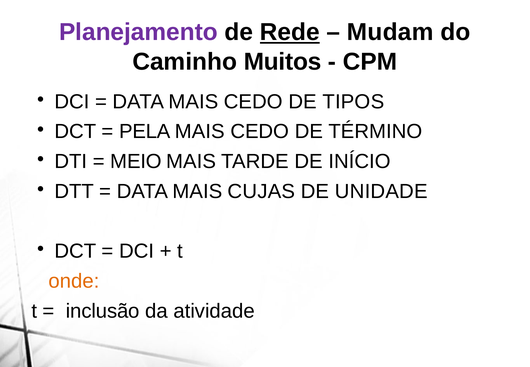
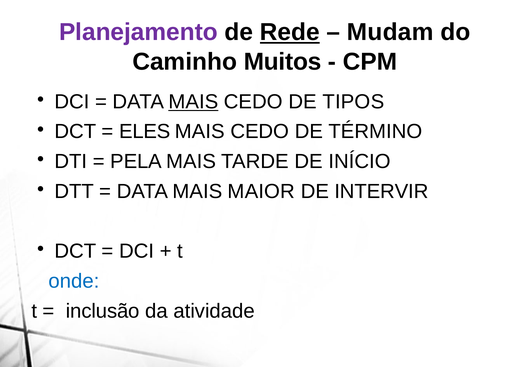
MAIS at (193, 102) underline: none -> present
PELA: PELA -> ELES
MEIO: MEIO -> PELA
CUJAS: CUJAS -> MAIOR
UNIDADE: UNIDADE -> INTERVIR
onde colour: orange -> blue
